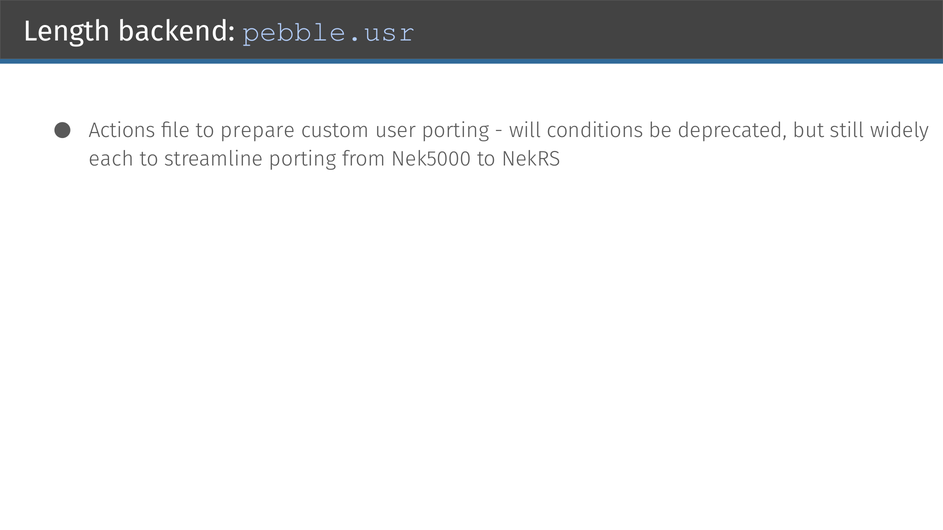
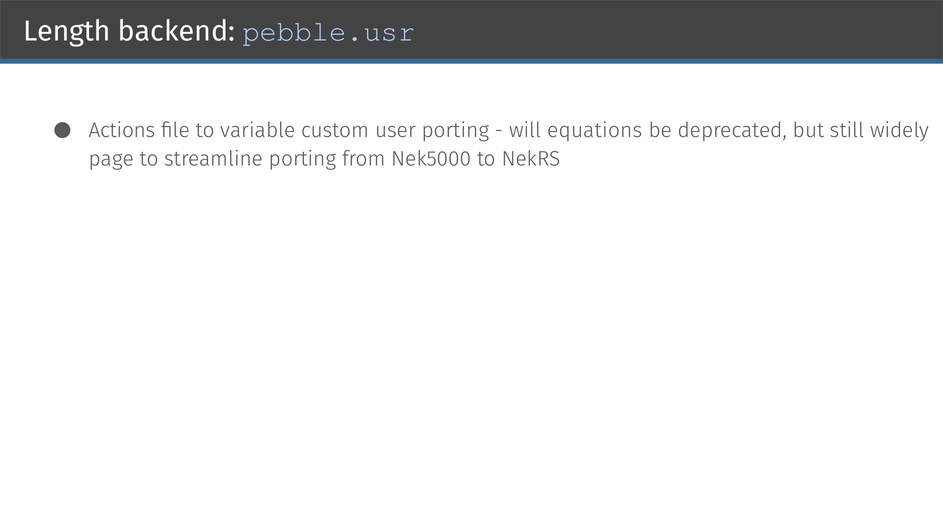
prepare: prepare -> variable
conditions: conditions -> equations
each: each -> page
